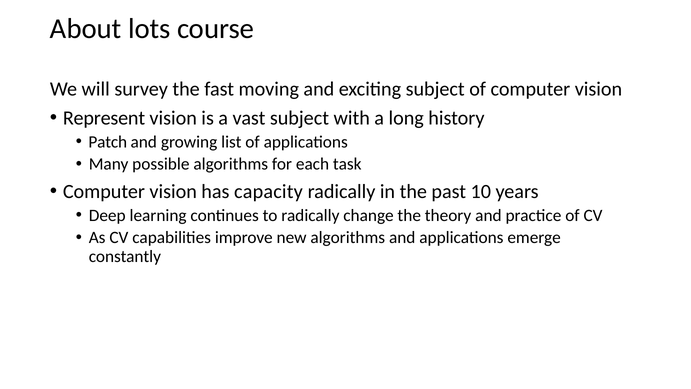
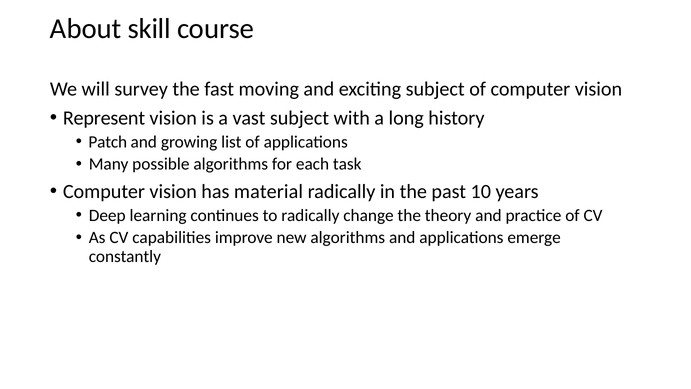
lots: lots -> skill
capacity: capacity -> material
